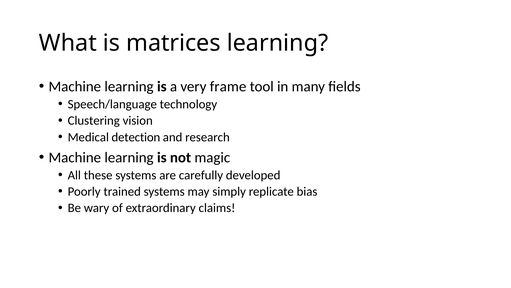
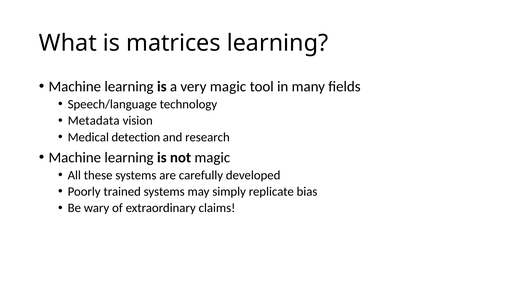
very frame: frame -> magic
Clustering: Clustering -> Metadata
